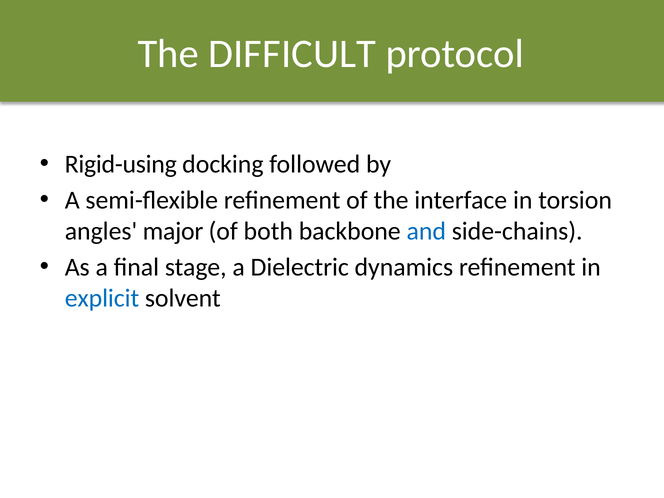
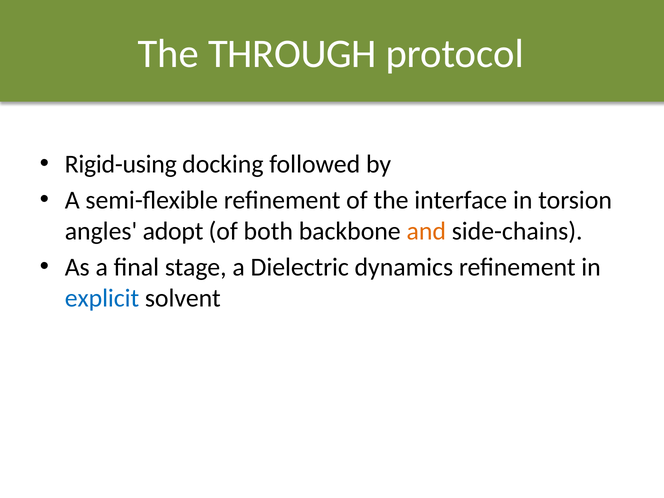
DIFFICULT: DIFFICULT -> THROUGH
major: major -> adopt
and colour: blue -> orange
